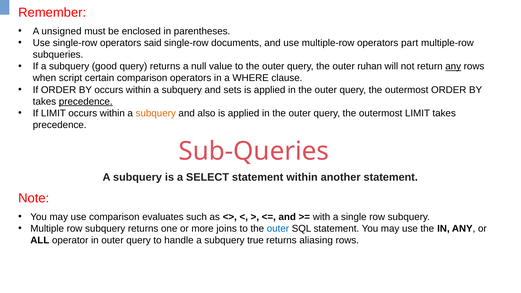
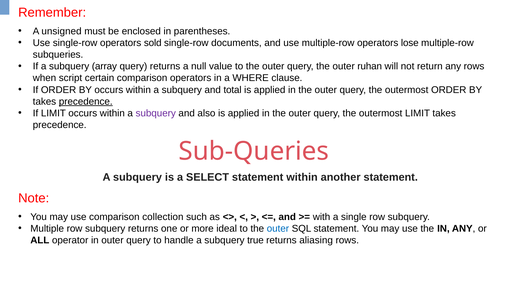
said: said -> sold
part: part -> lose
good: good -> array
any at (453, 66) underline: present -> none
sets: sets -> total
subquery at (156, 113) colour: orange -> purple
evaluates: evaluates -> collection
joins: joins -> ideal
